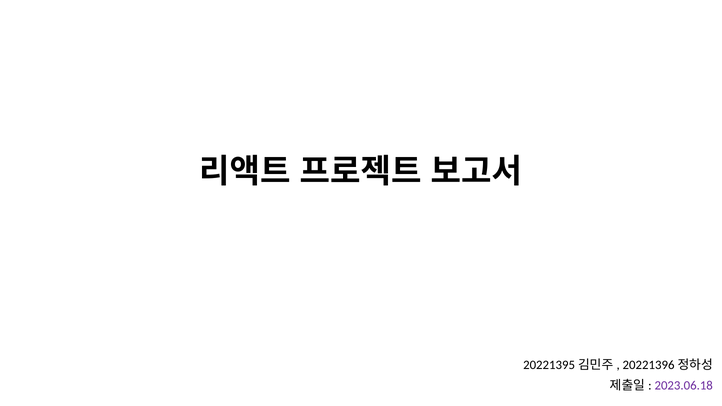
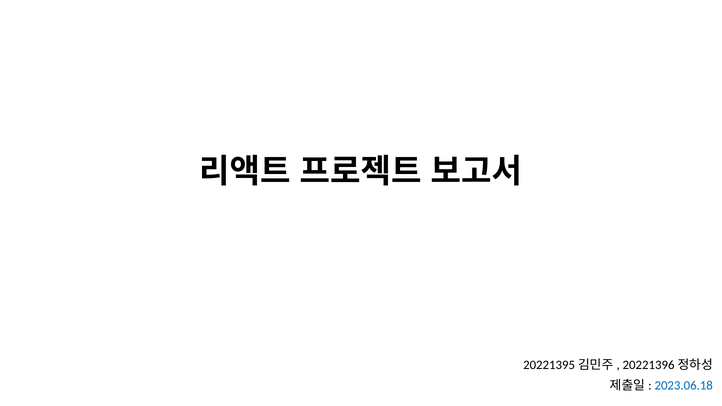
2023.06.18 colour: purple -> blue
